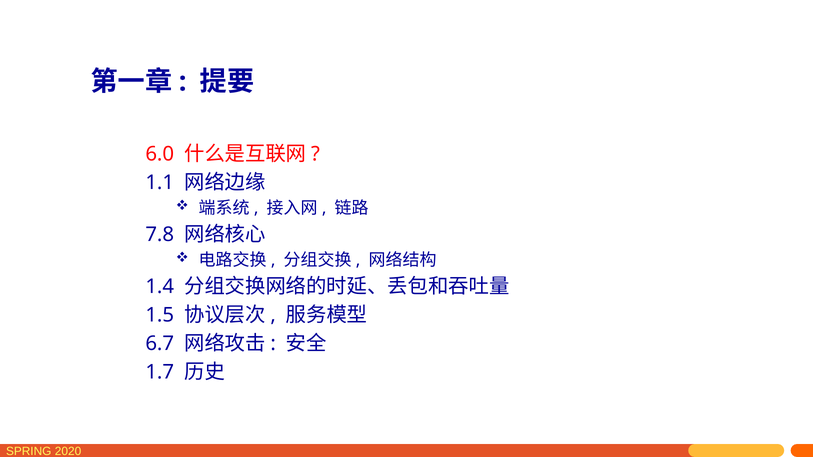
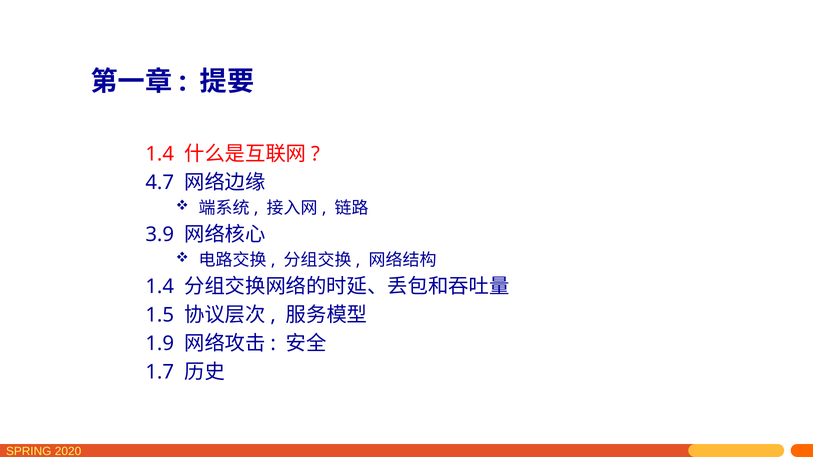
6.0 at (160, 154): 6.0 -> 1.4
1.1: 1.1 -> 4.7
7.8: 7.8 -> 3.9
6.7: 6.7 -> 1.9
